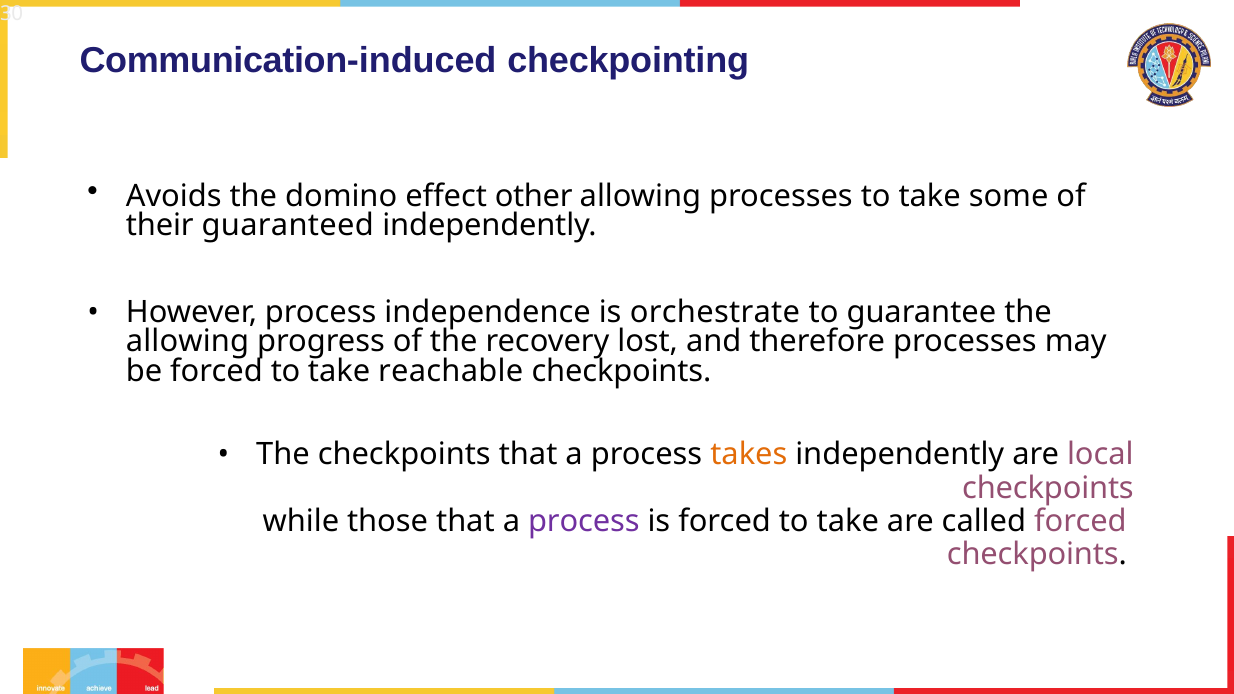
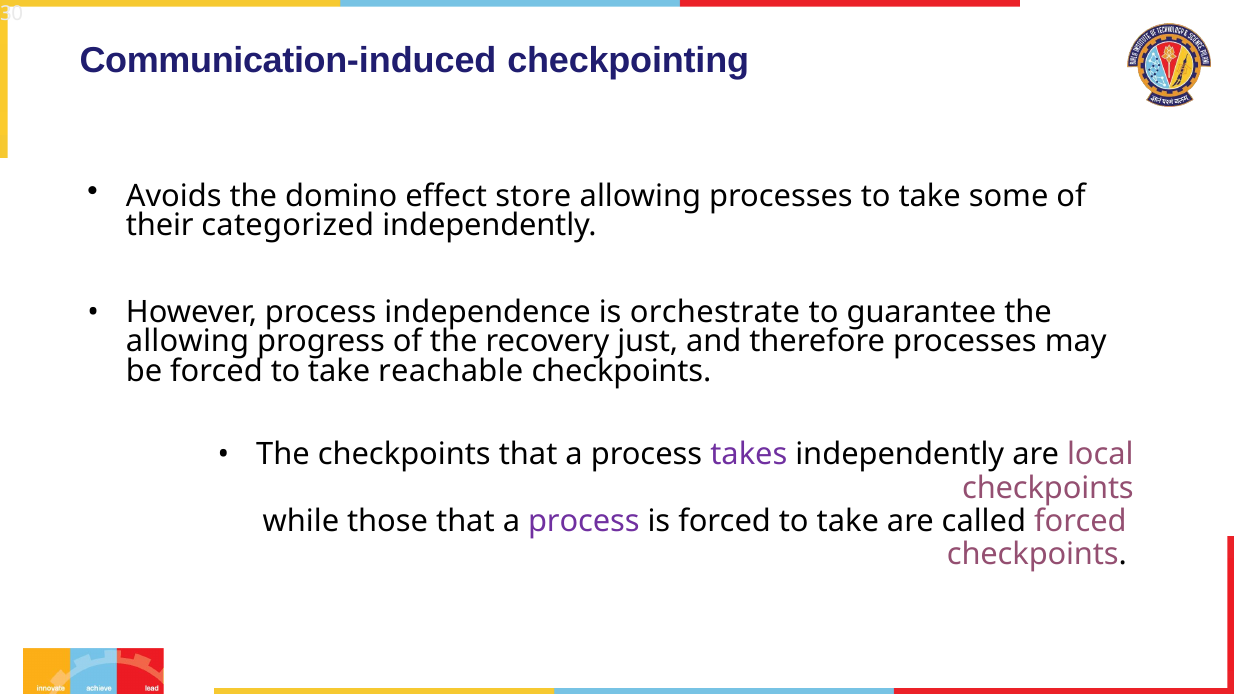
other: other -> store
guaranteed: guaranteed -> categorized
lost: lost -> just
takes colour: orange -> purple
